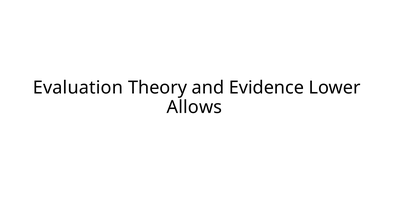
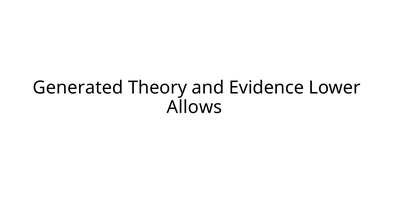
Evaluation: Evaluation -> Generated
